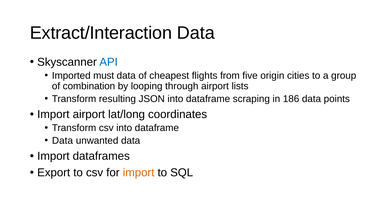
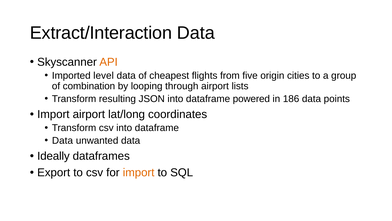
API colour: blue -> orange
must: must -> level
scraping: scraping -> powered
Import at (53, 156): Import -> Ideally
